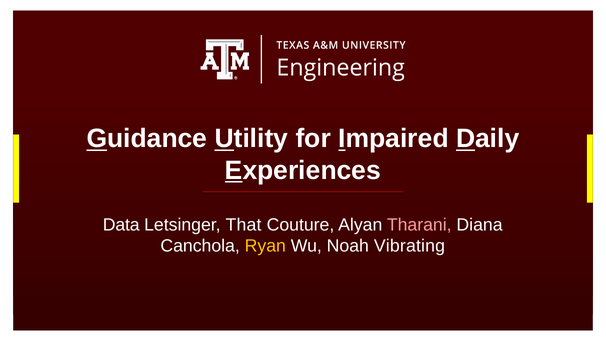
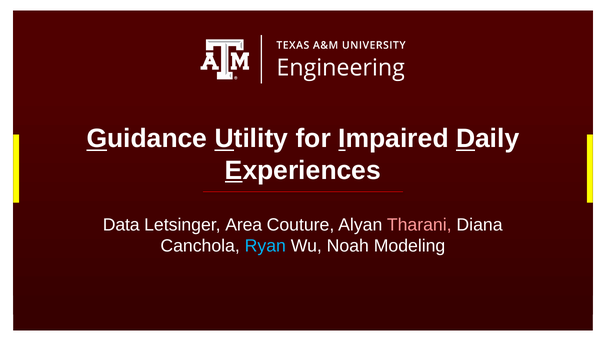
That: That -> Area
Ryan colour: yellow -> light blue
Vibrating: Vibrating -> Modeling
